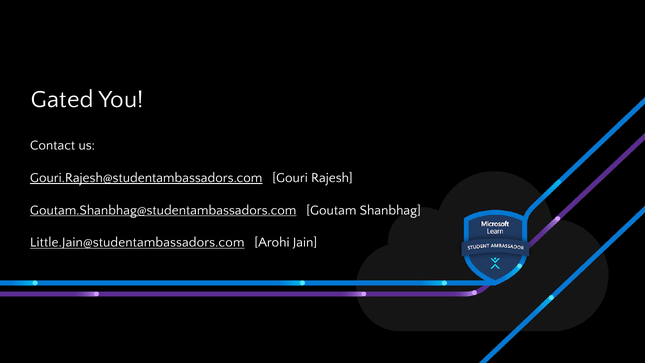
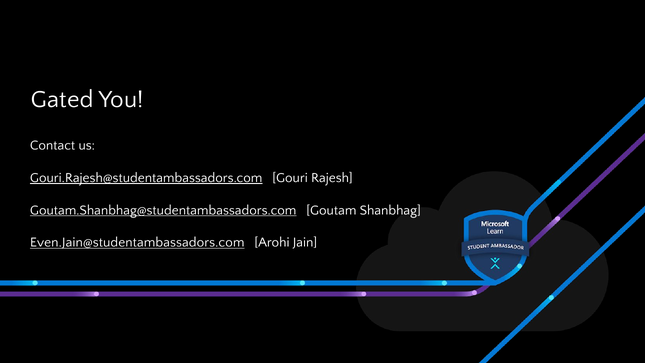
Little.Jain@studentambassadors.com: Little.Jain@studentambassadors.com -> Even.Jain@studentambassadors.com
